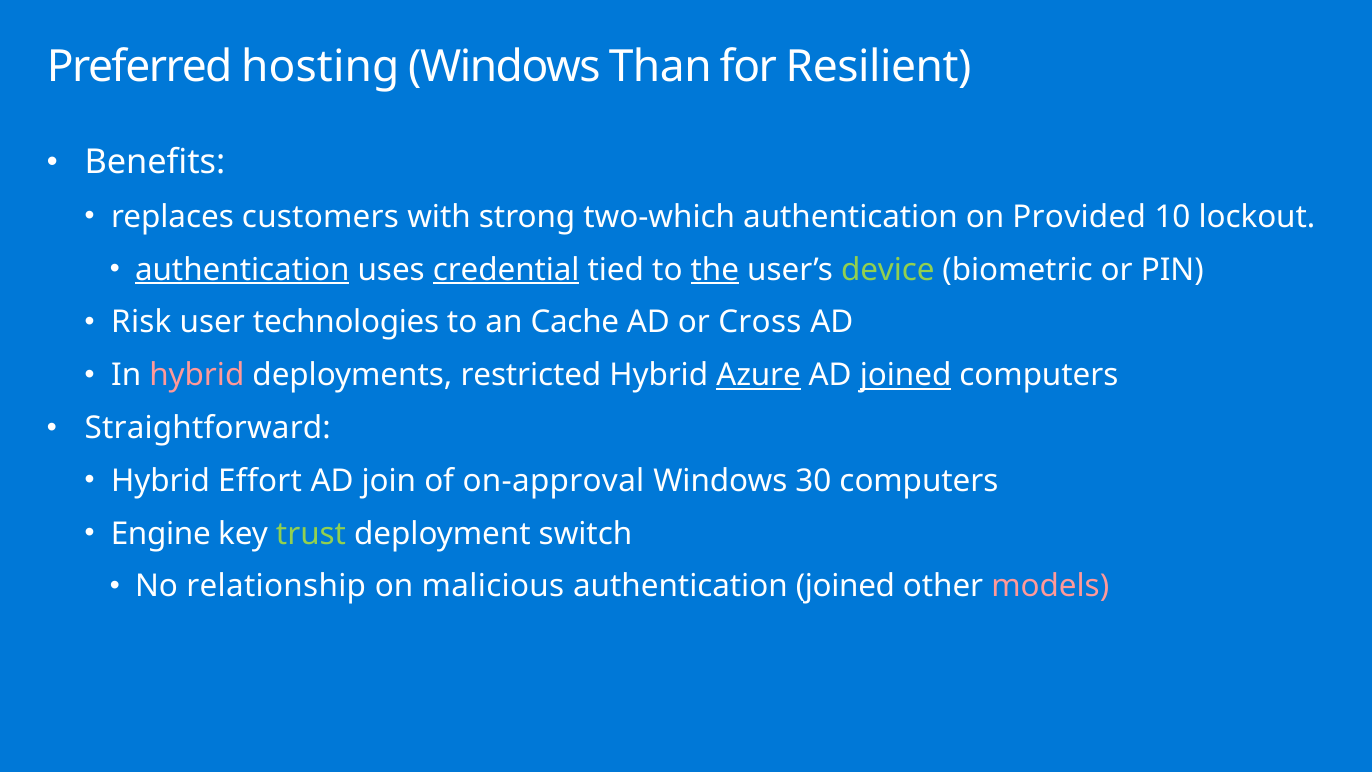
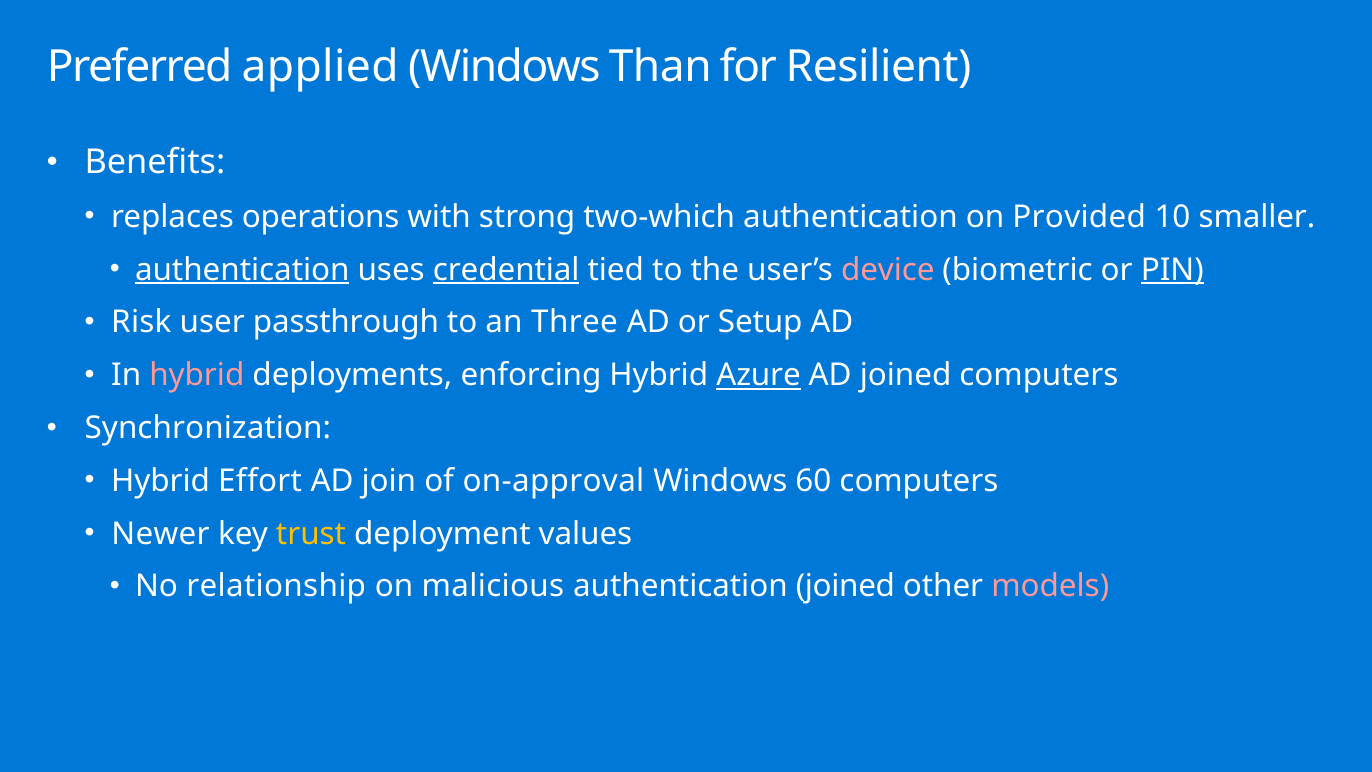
hosting: hosting -> applied
customers: customers -> operations
lockout: lockout -> smaller
the underline: present -> none
device colour: light green -> pink
PIN underline: none -> present
technologies: technologies -> passthrough
Cache: Cache -> Three
Cross: Cross -> Setup
restricted: restricted -> enforcing
joined at (906, 375) underline: present -> none
Straightforward: Straightforward -> Synchronization
30: 30 -> 60
Engine: Engine -> Newer
trust colour: light green -> yellow
switch: switch -> values
